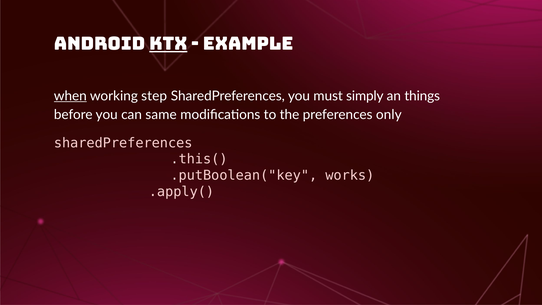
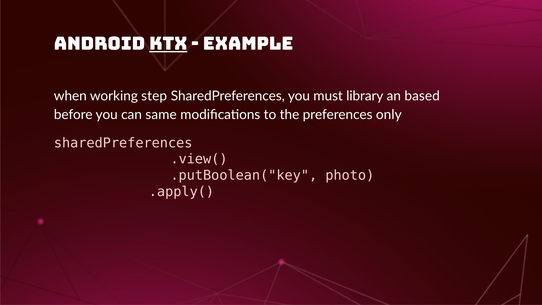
when underline: present -> none
simply: simply -> library
things: things -> based
.this(: .this( -> .view(
works: works -> photo
